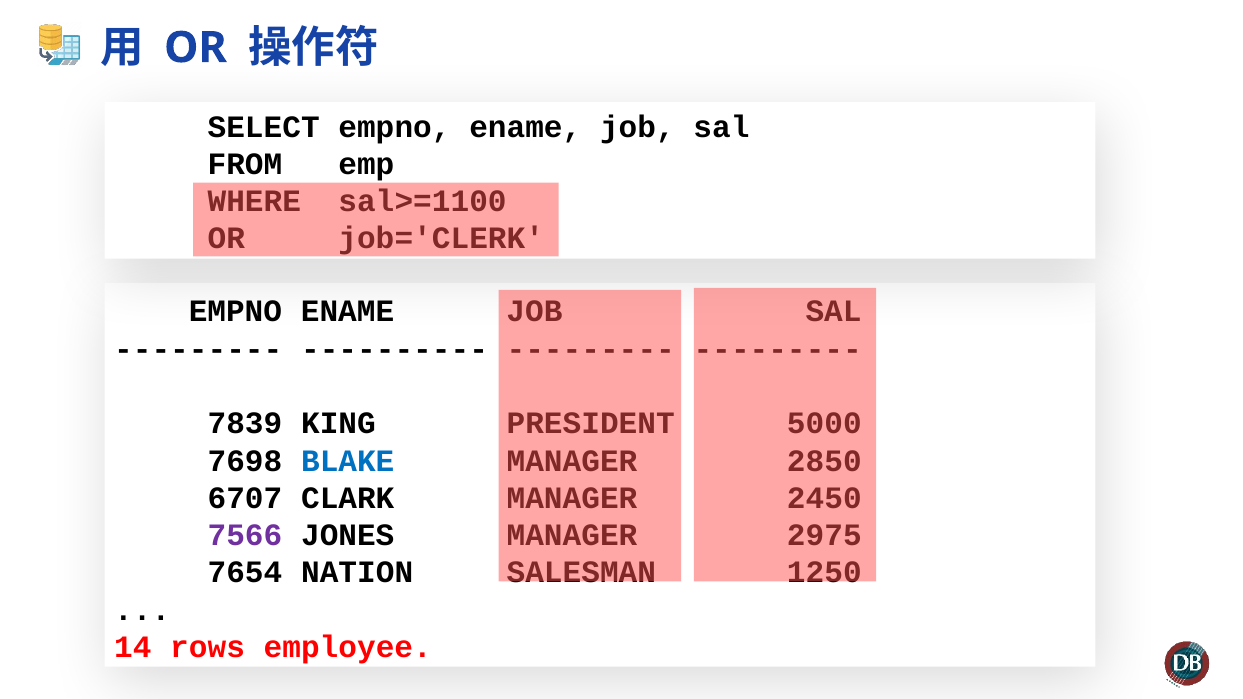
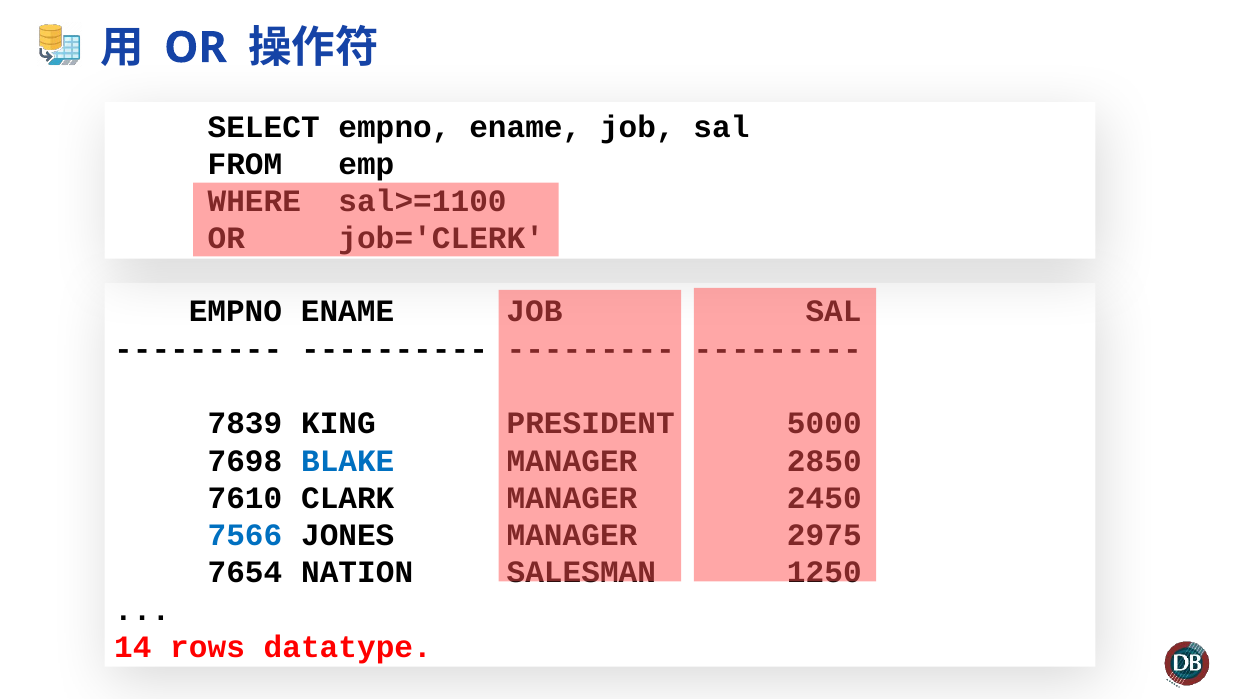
6707: 6707 -> 7610
7566 colour: purple -> blue
employee: employee -> datatype
